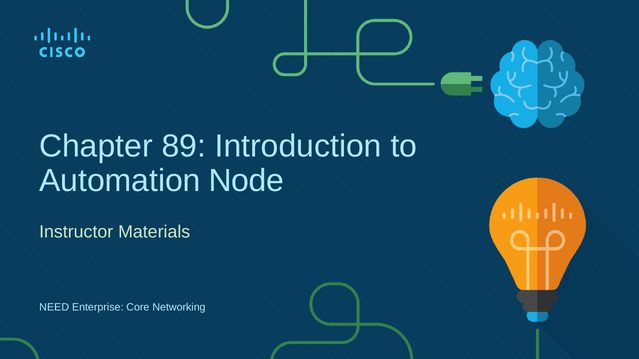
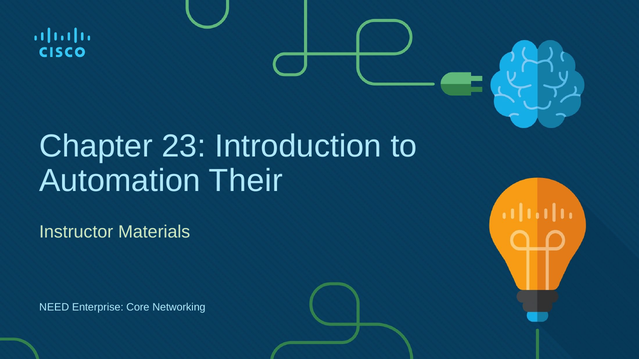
89: 89 -> 23
Node: Node -> Their
